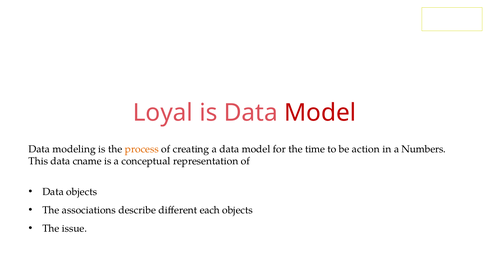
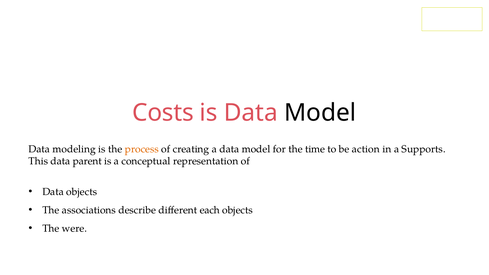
Loyal: Loyal -> Costs
Model at (320, 113) colour: red -> black
Numbers: Numbers -> Supports
cname: cname -> parent
issue: issue -> were
